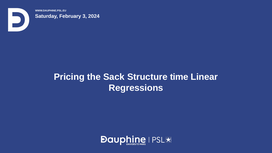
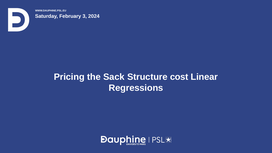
time: time -> cost
